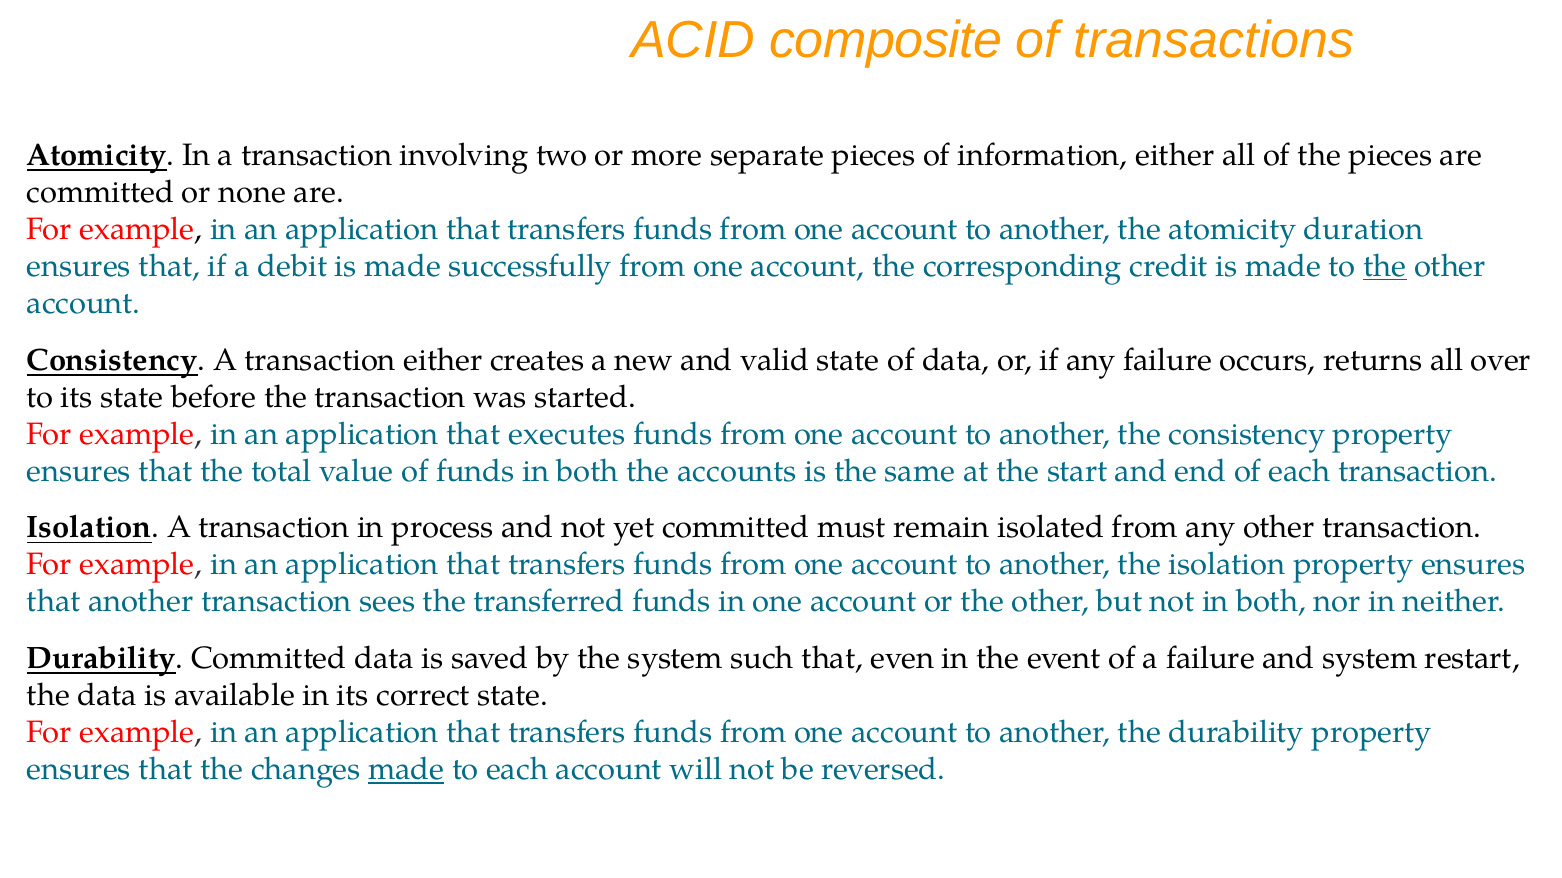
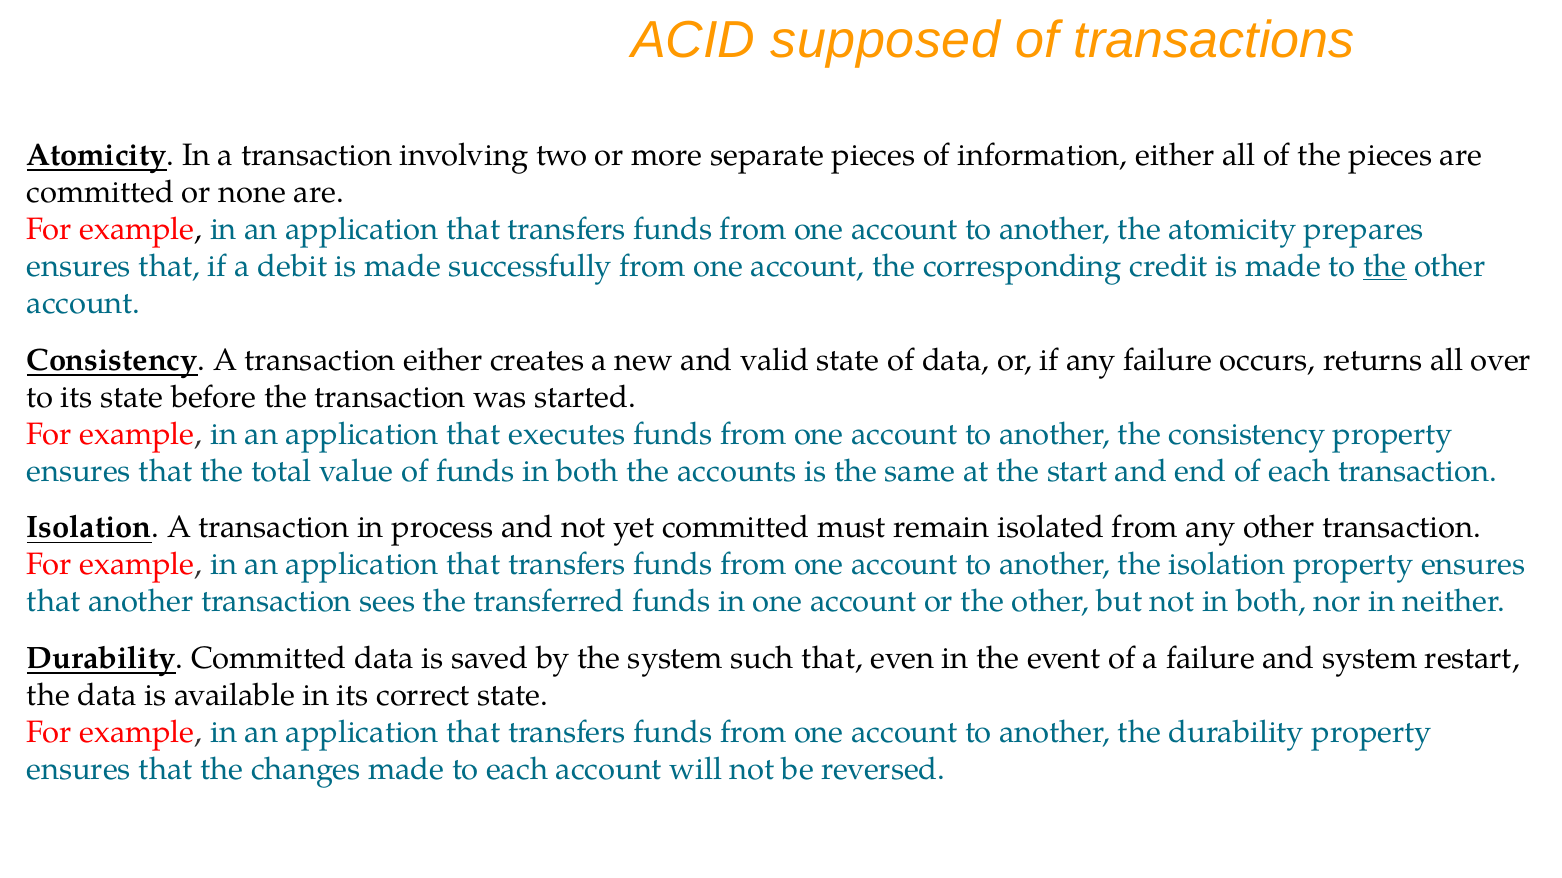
composite: composite -> supposed
duration: duration -> prepares
made at (406, 770) underline: present -> none
